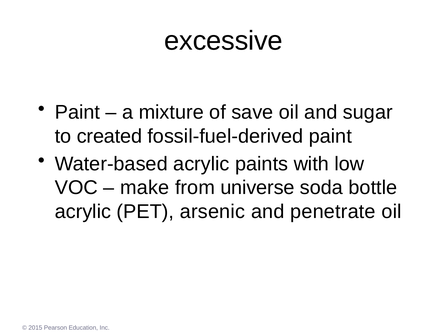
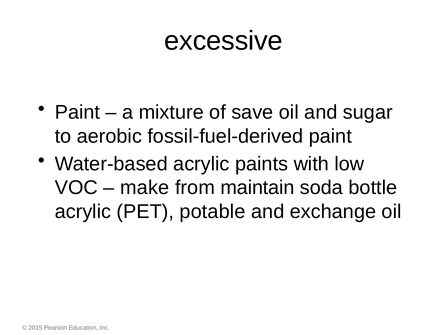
created: created -> aerobic
universe: universe -> maintain
arsenic: arsenic -> potable
penetrate: penetrate -> exchange
